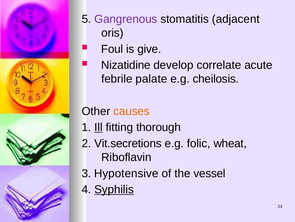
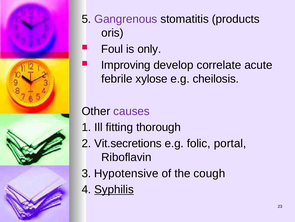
adjacent: adjacent -> products
give: give -> only
Nizatidine: Nizatidine -> Improving
palate: palate -> xylose
causes colour: orange -> purple
Ill underline: present -> none
wheat: wheat -> portal
vessel: vessel -> cough
